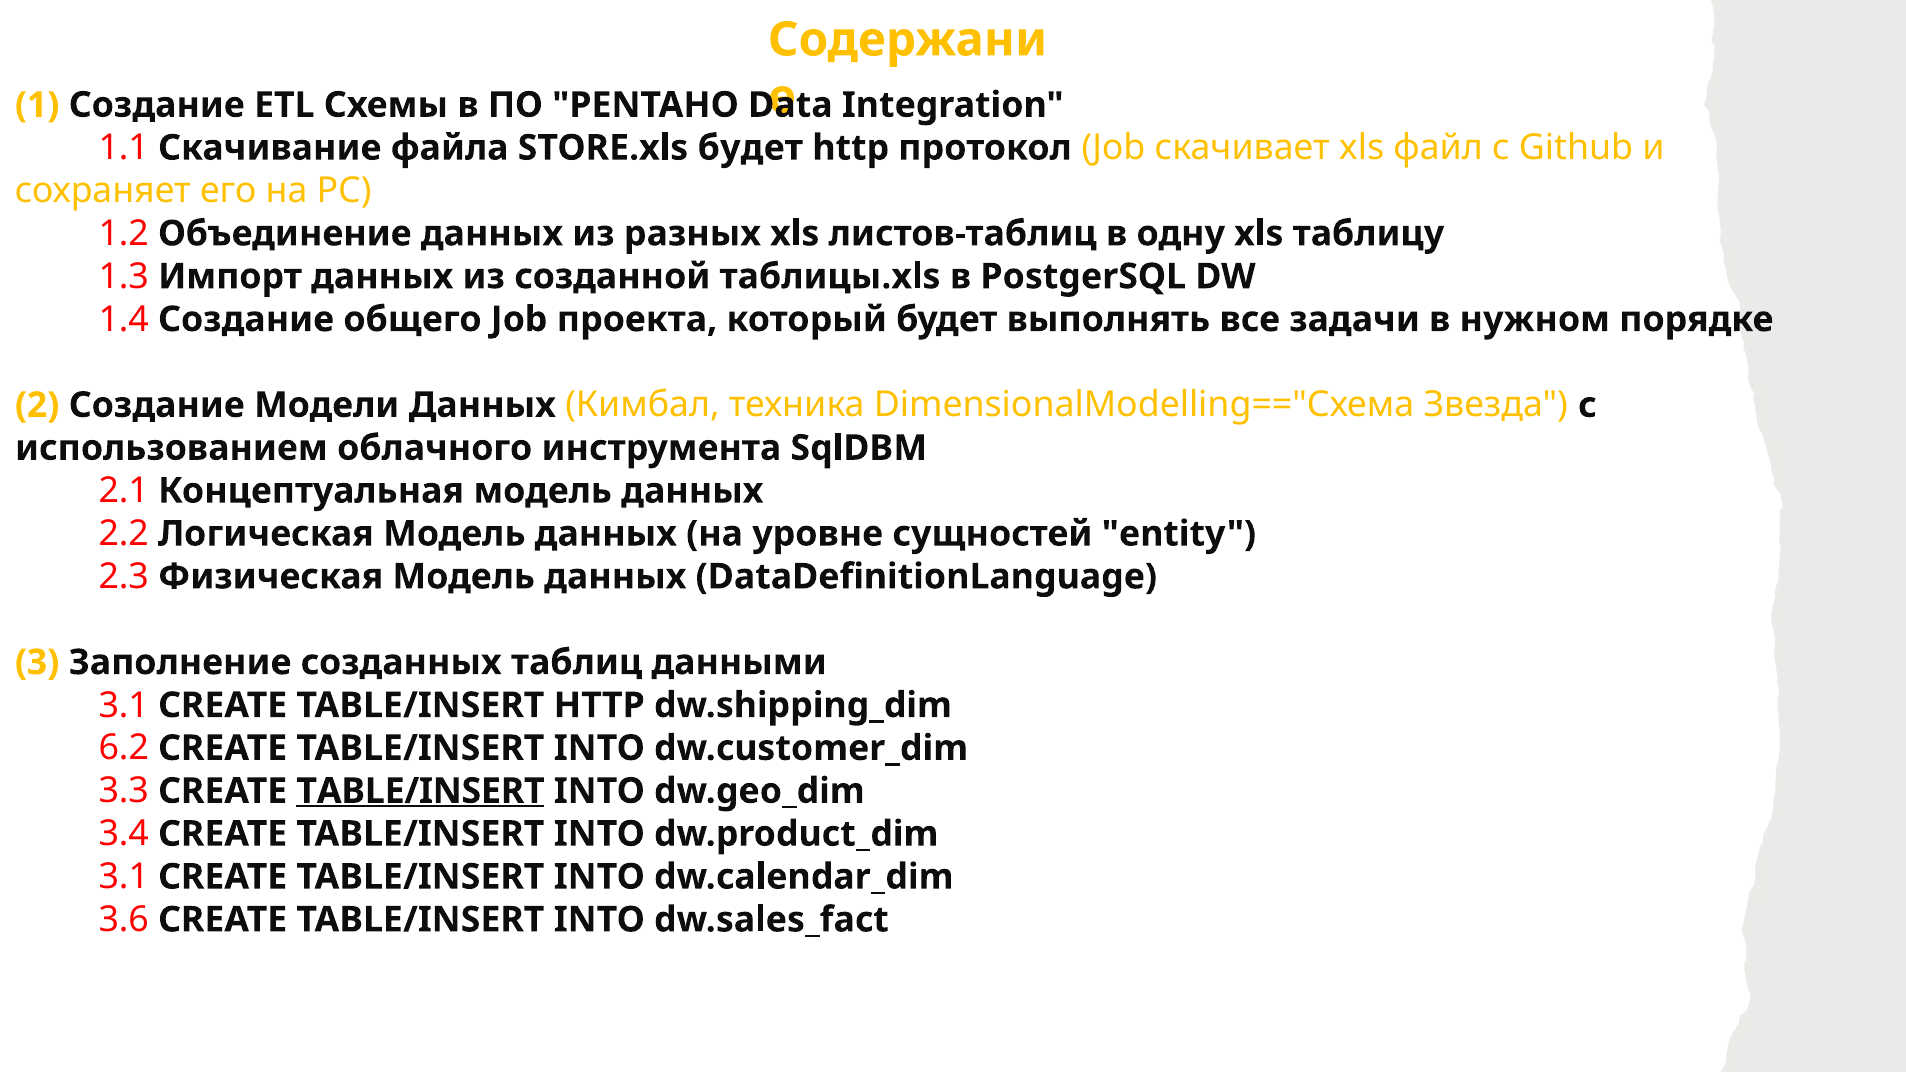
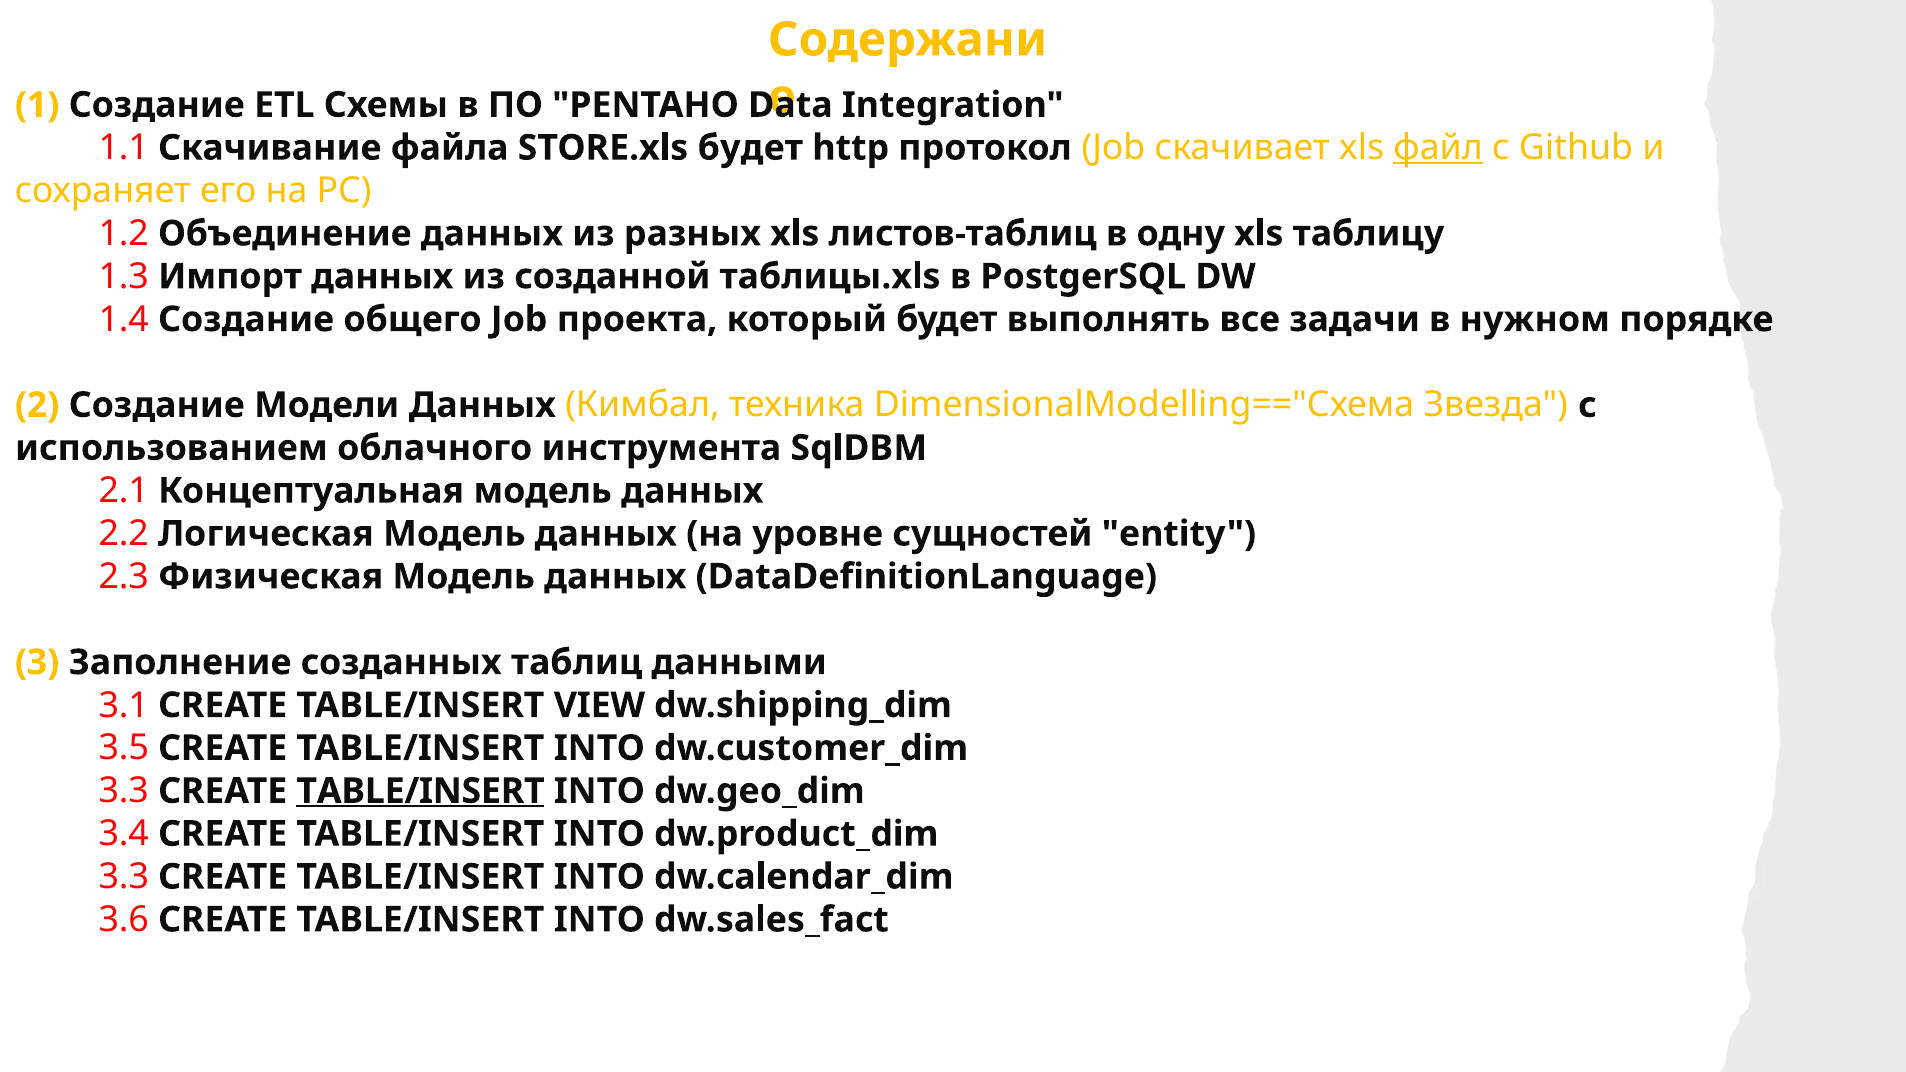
файл underline: none -> present
TABLE/INSERT HTTP: HTTP -> VIEW
6.2: 6.2 -> 3.5
3.1 at (124, 877): 3.1 -> 3.3
